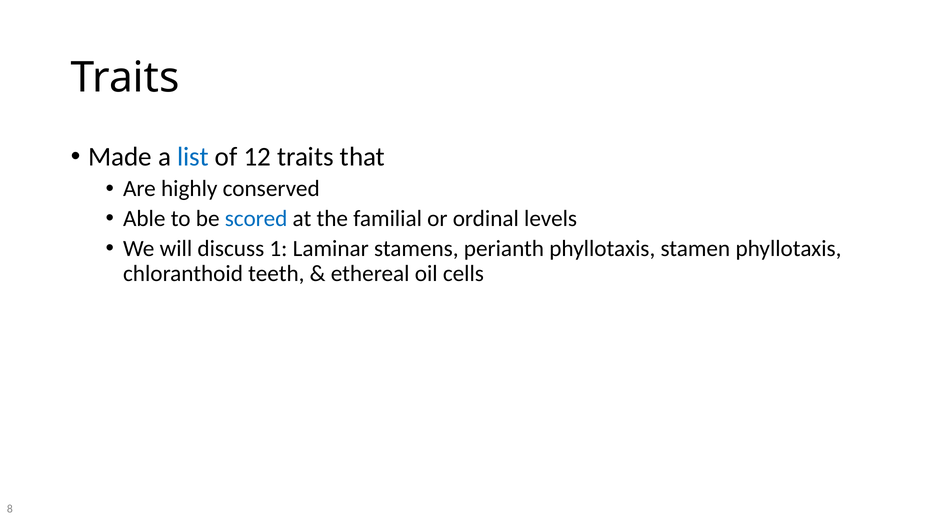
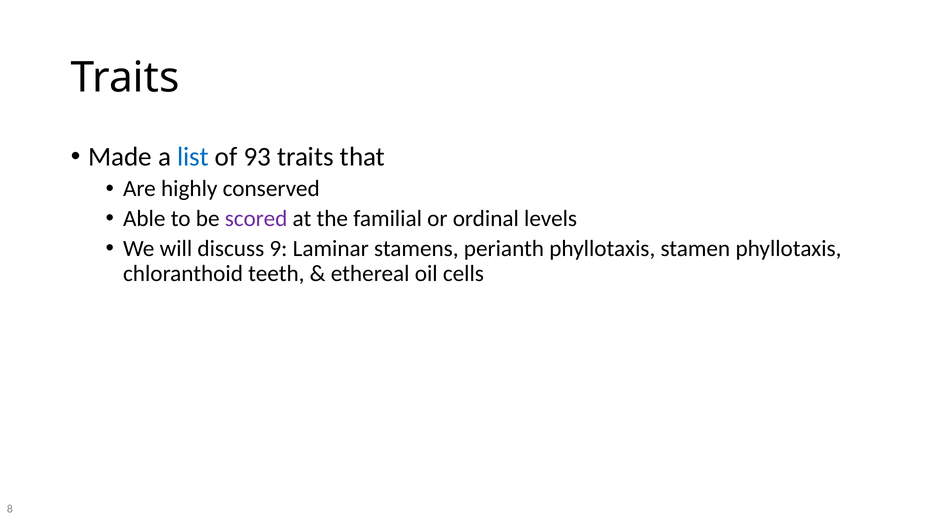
12: 12 -> 93
scored colour: blue -> purple
1: 1 -> 9
